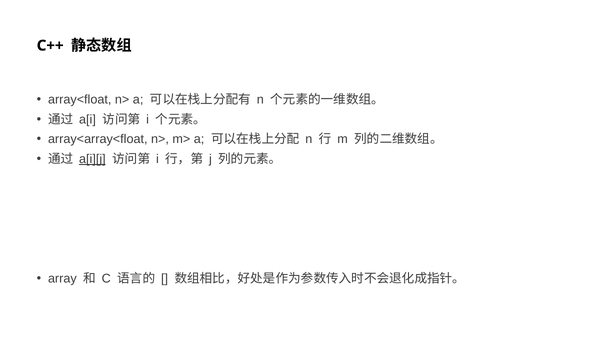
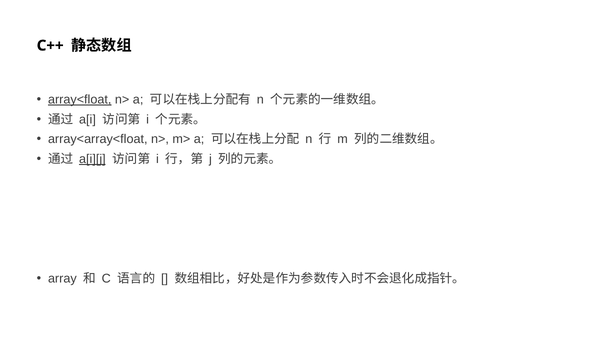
array<float underline: none -> present
